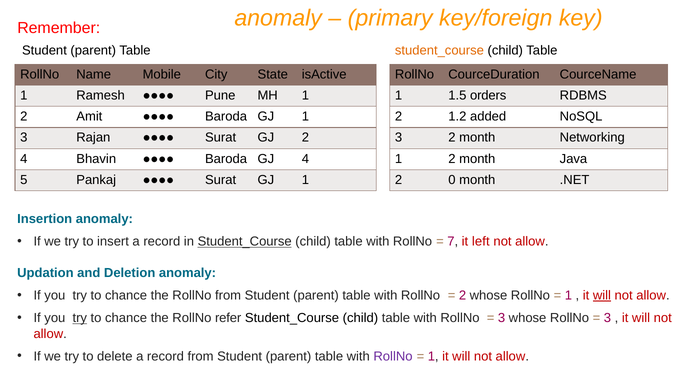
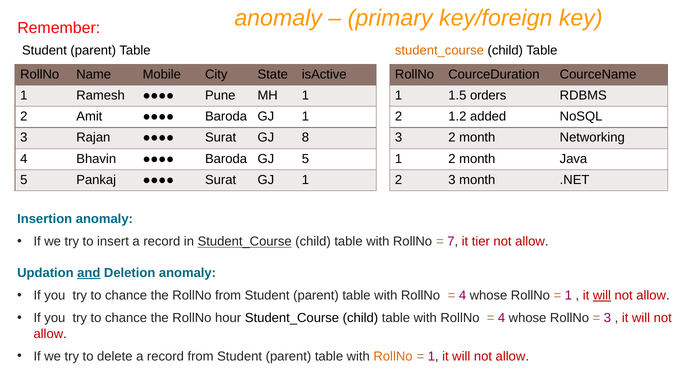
GJ 2: 2 -> 8
GJ 4: 4 -> 5
2 0: 0 -> 3
left: left -> tier
and underline: none -> present
2 at (463, 295): 2 -> 4
try at (80, 318) underline: present -> none
refer: refer -> hour
3 at (502, 318): 3 -> 4
RollNo at (393, 356) colour: purple -> orange
